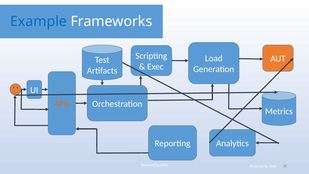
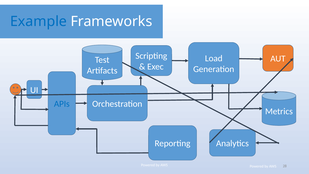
APIs colour: orange -> blue
